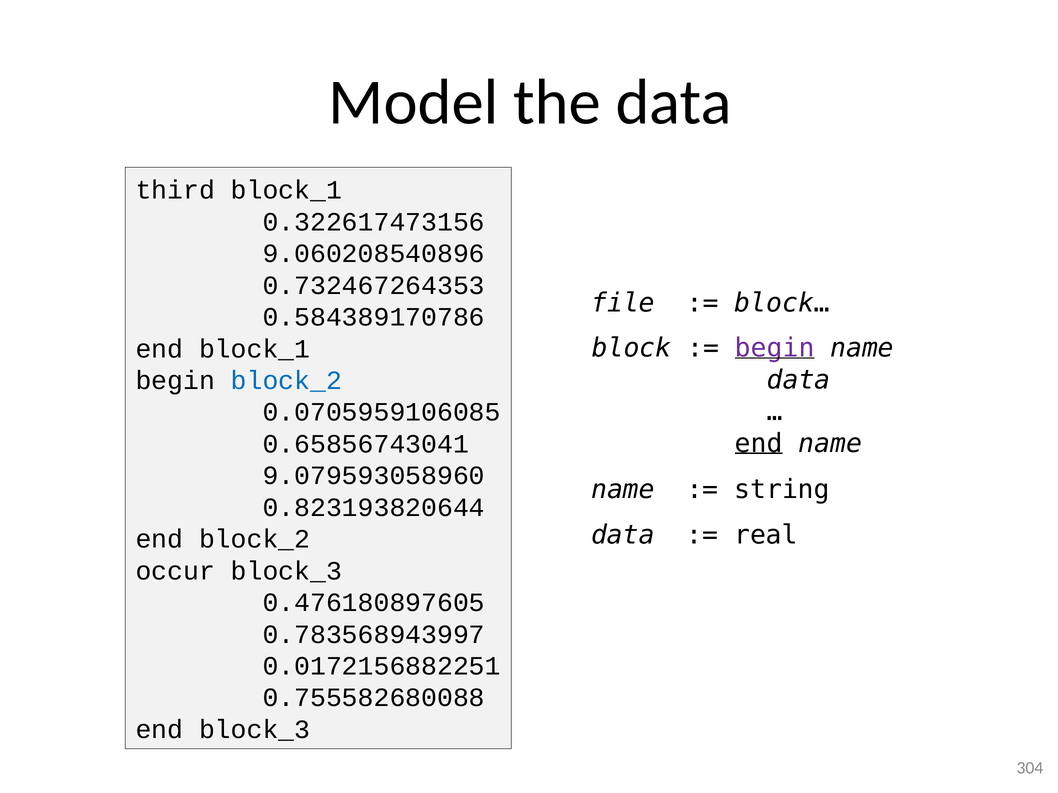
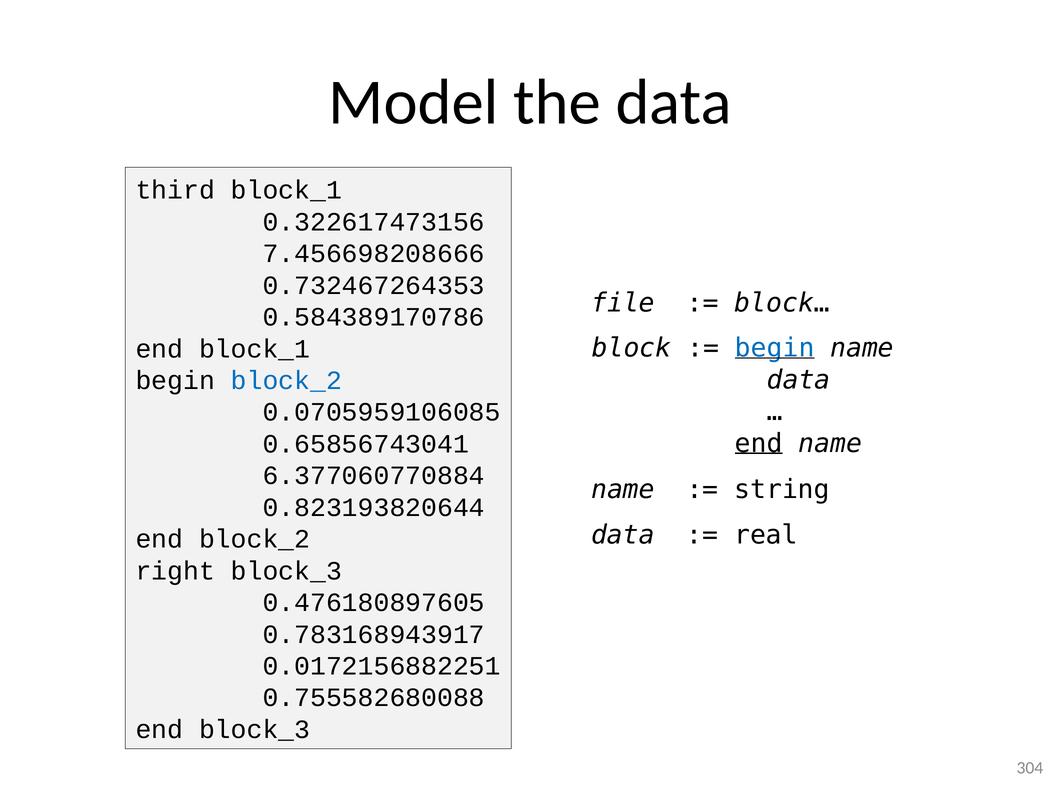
9.060208540896: 9.060208540896 -> 7.456698208666
begin at (775, 348) colour: purple -> blue
9.079593058960: 9.079593058960 -> 6.377060770884
occur: occur -> right
0.783568943997: 0.783568943997 -> 0.783168943917
